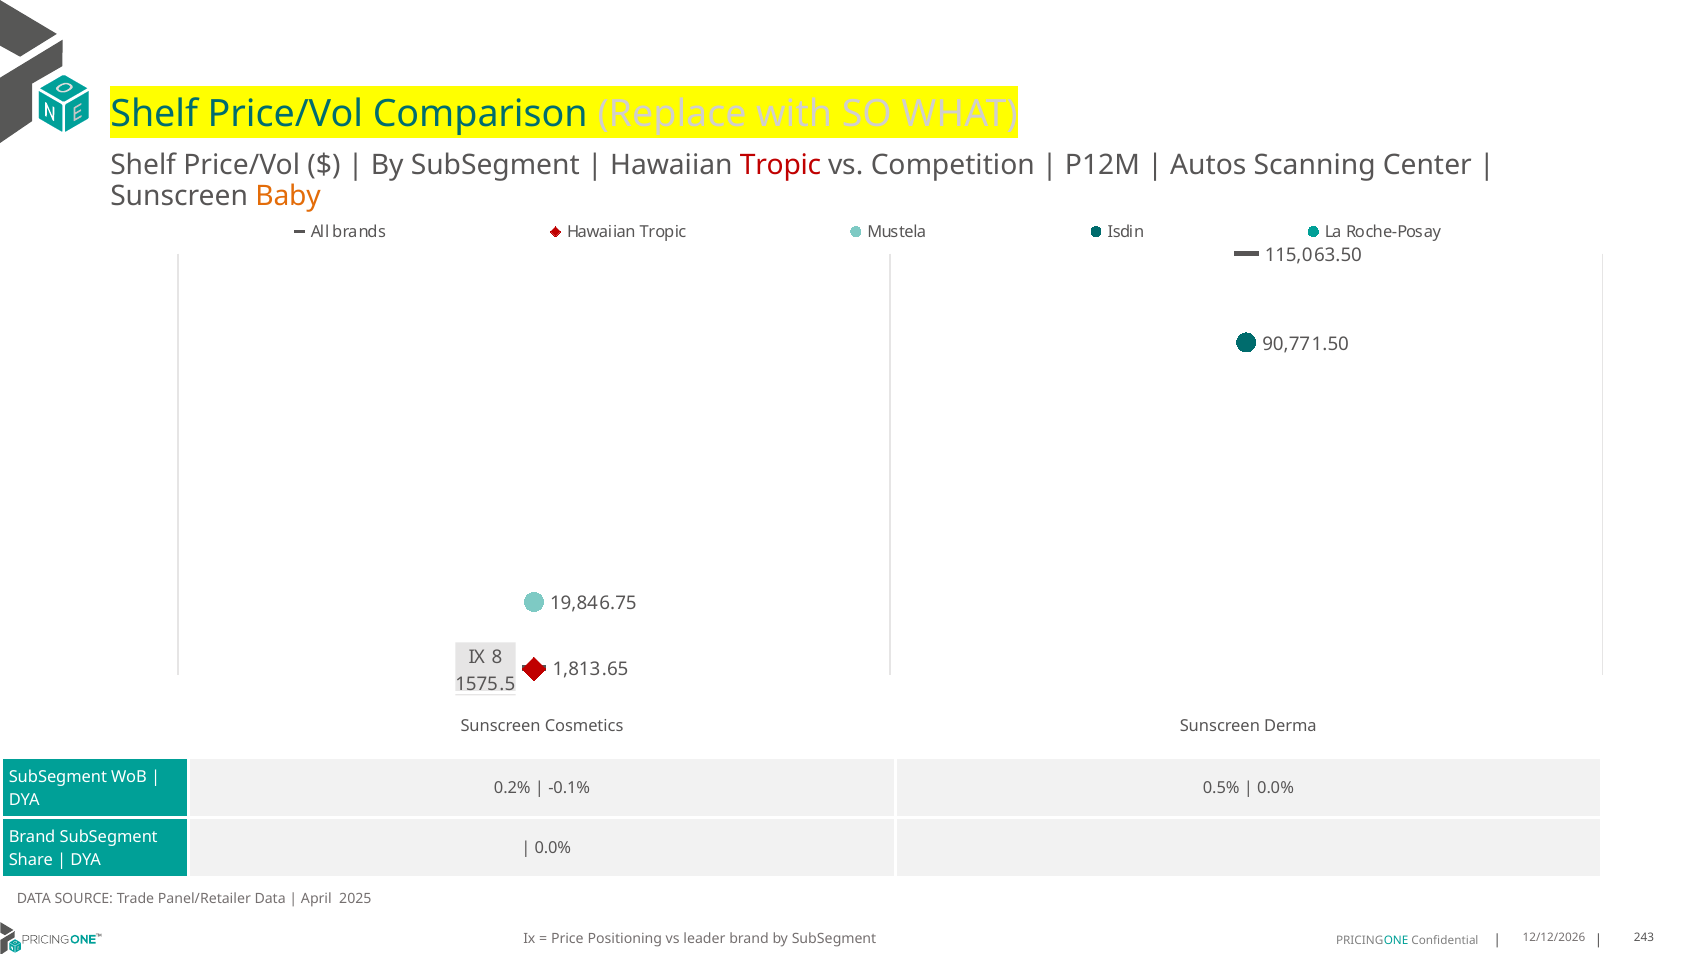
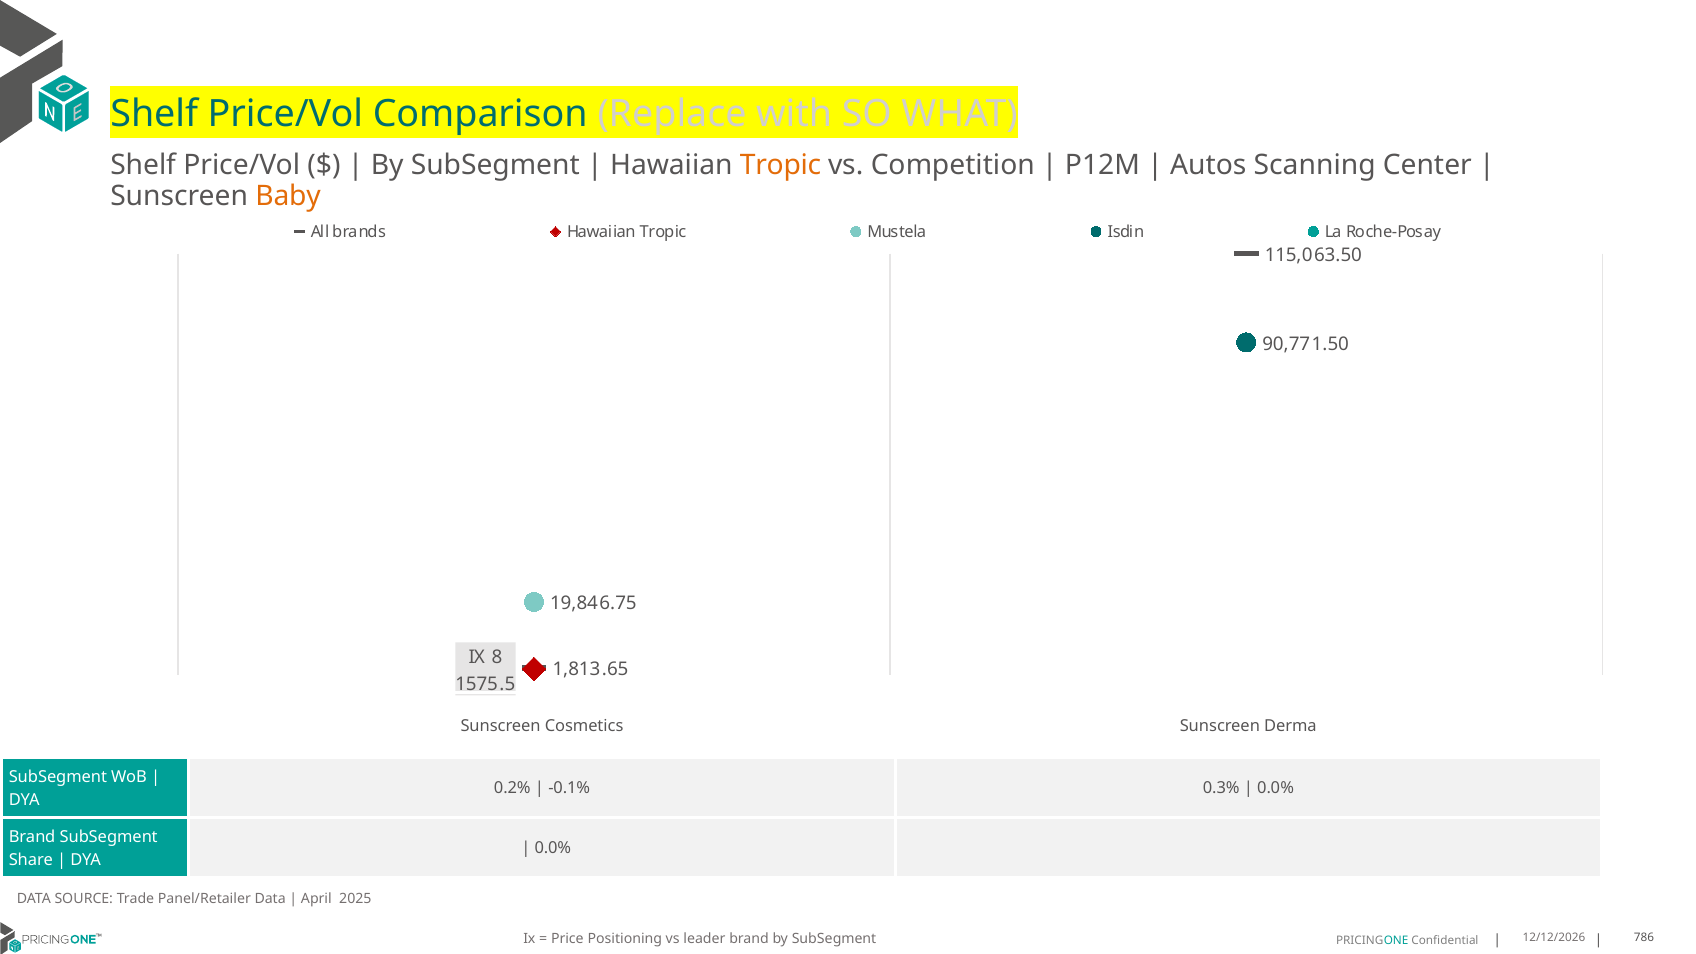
Tropic at (781, 165) colour: red -> orange
0.5%: 0.5% -> 0.3%
243: 243 -> 786
